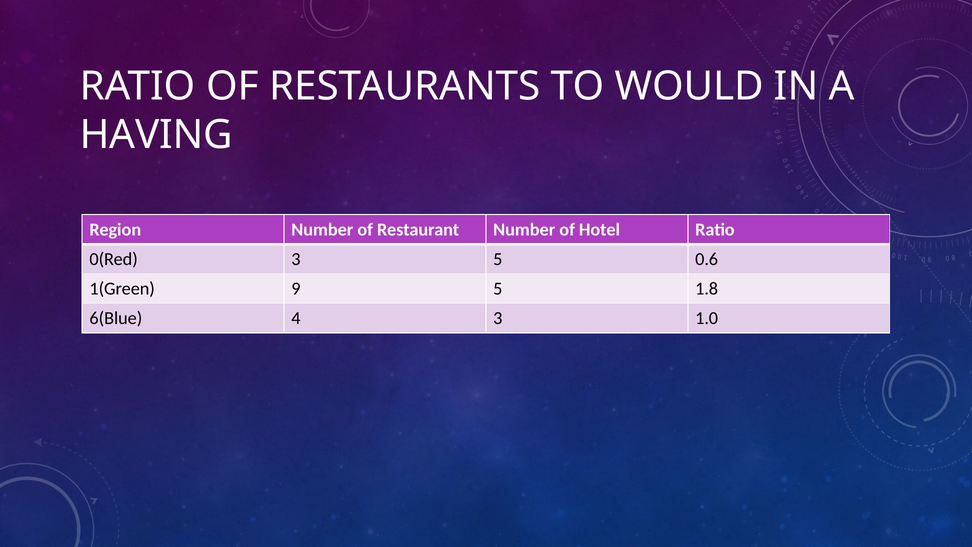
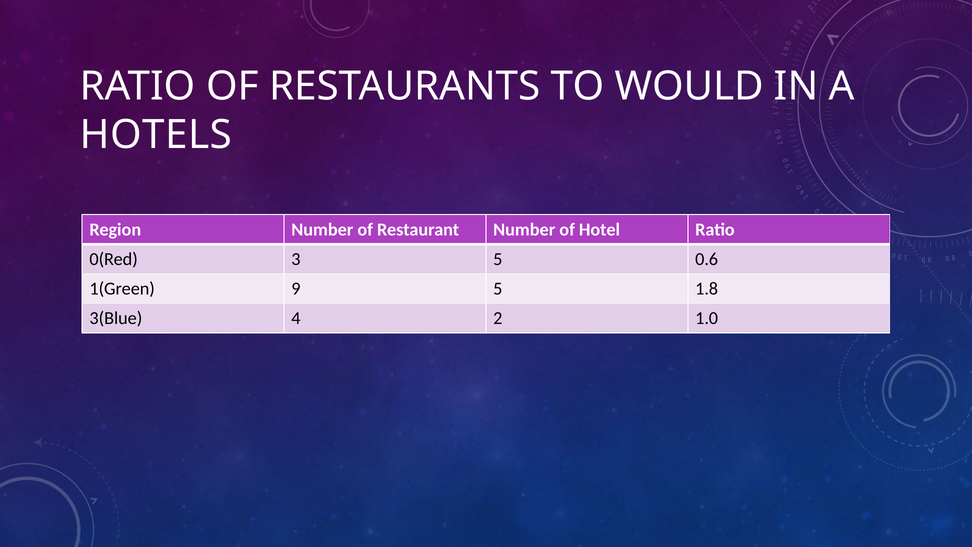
HAVING: HAVING -> HOTELS
6(Blue: 6(Blue -> 3(Blue
4 3: 3 -> 2
